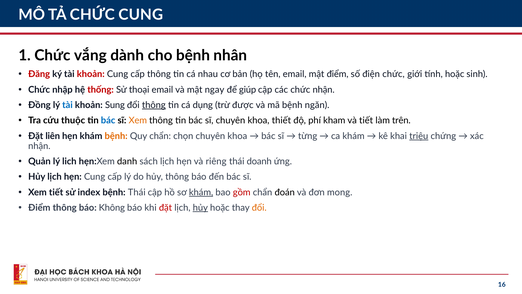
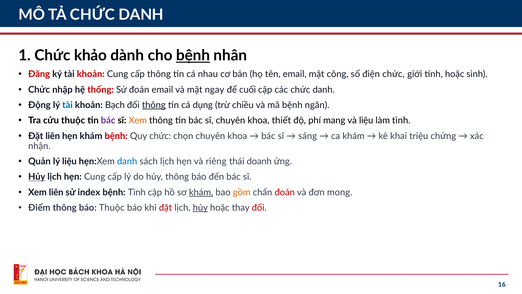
TẢ CHỨC CUNG: CUNG -> DANH
vắng: vắng -> khảo
bệnh at (193, 55) underline: none -> present
mật điểm: điểm -> công
Sử thoại: thoại -> đoán
giúp: giúp -> cuối
các chức nhận: nhận -> danh
Đồng: Đồng -> Động
Sung: Sung -> Bạch
được: được -> chiều
bác at (108, 120) colour: blue -> purple
kham: kham -> mang
và tiết: tiết -> liệu
làm trên: trên -> tình
bệnh at (116, 136) colour: orange -> red
Quy chẩn: chẩn -> chức
từng: từng -> sáng
triệu underline: present -> none
lý lich: lich -> liệu
danh at (127, 161) colour: black -> blue
Hủy at (37, 177) underline: none -> present
Xem tiết: tiết -> liên
bệnh Thái: Thái -> Tình
gồm colour: red -> orange
đoán at (285, 192) colour: black -> red
báo Không: Không -> Thuộc
đổi at (259, 208) colour: orange -> red
